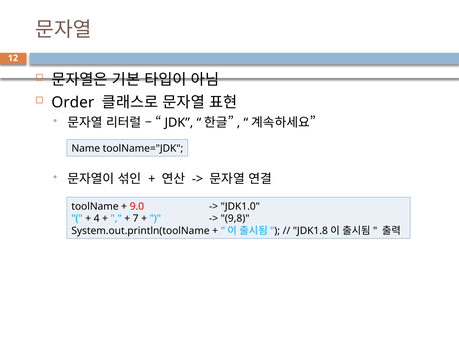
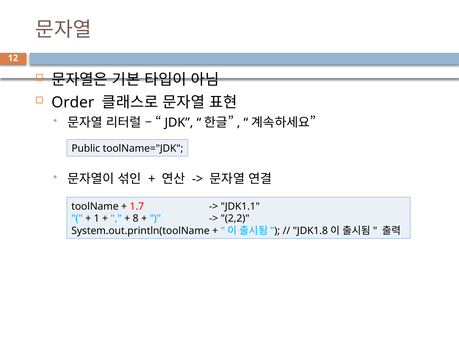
Name: Name -> Public
9.0: 9.0 -> 1.7
JDK1.0: JDK1.0 -> JDK1.1
4: 4 -> 1
7: 7 -> 8
9,8: 9,8 -> 2,2
